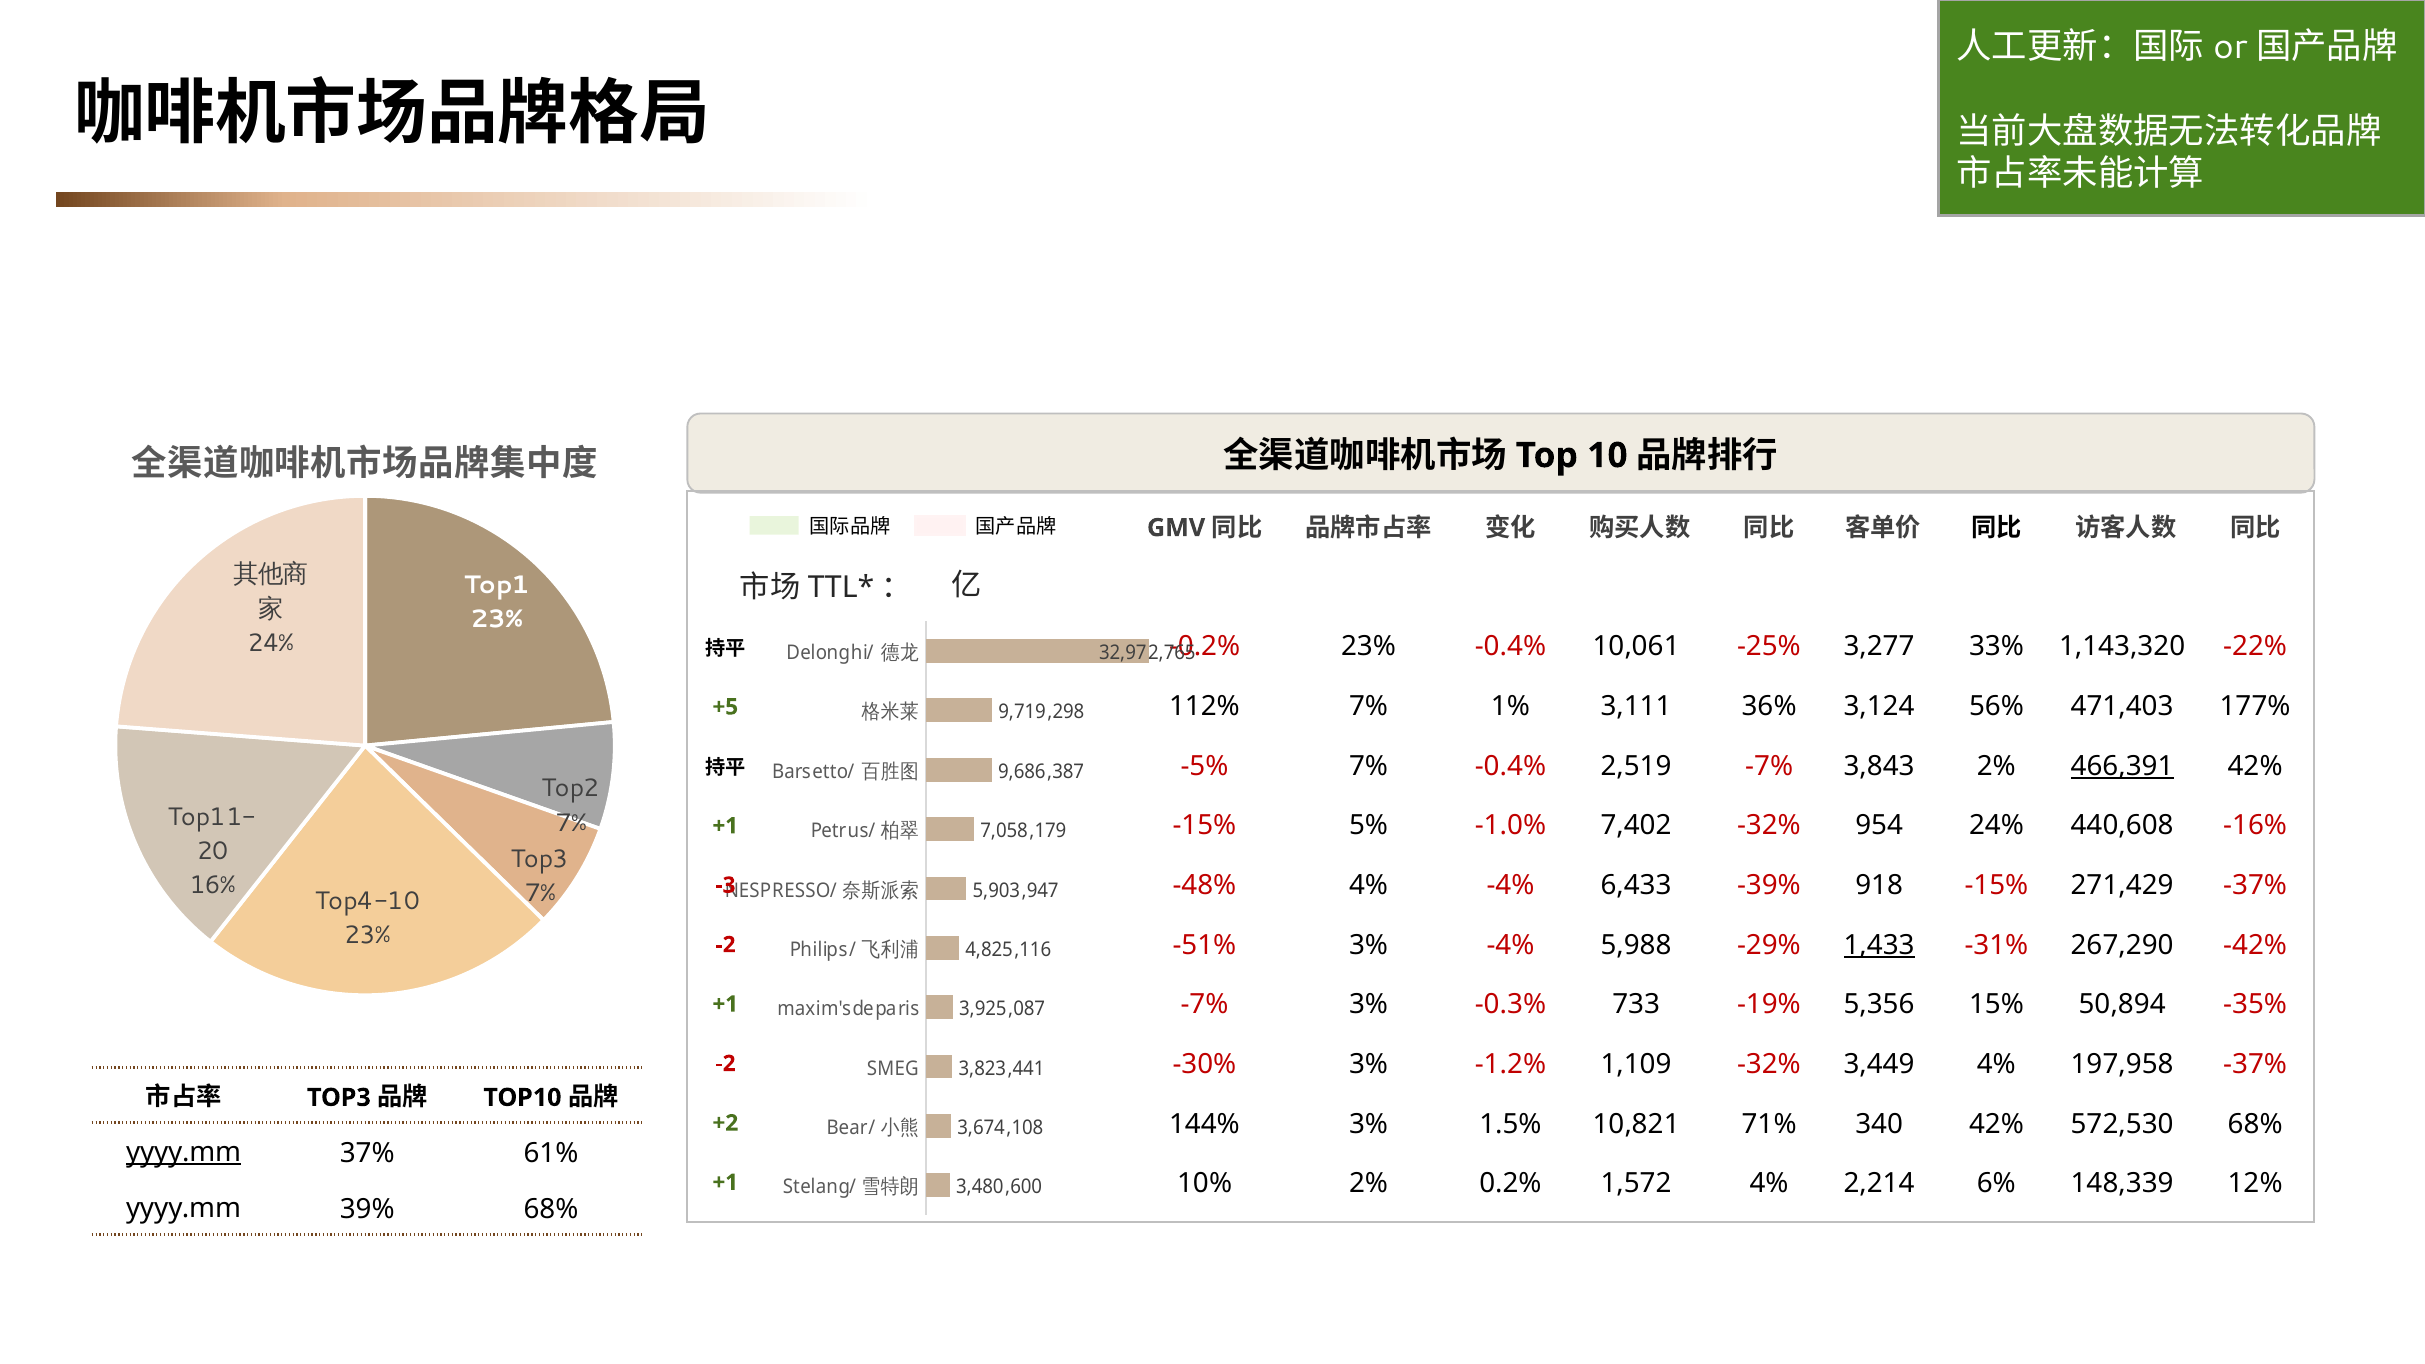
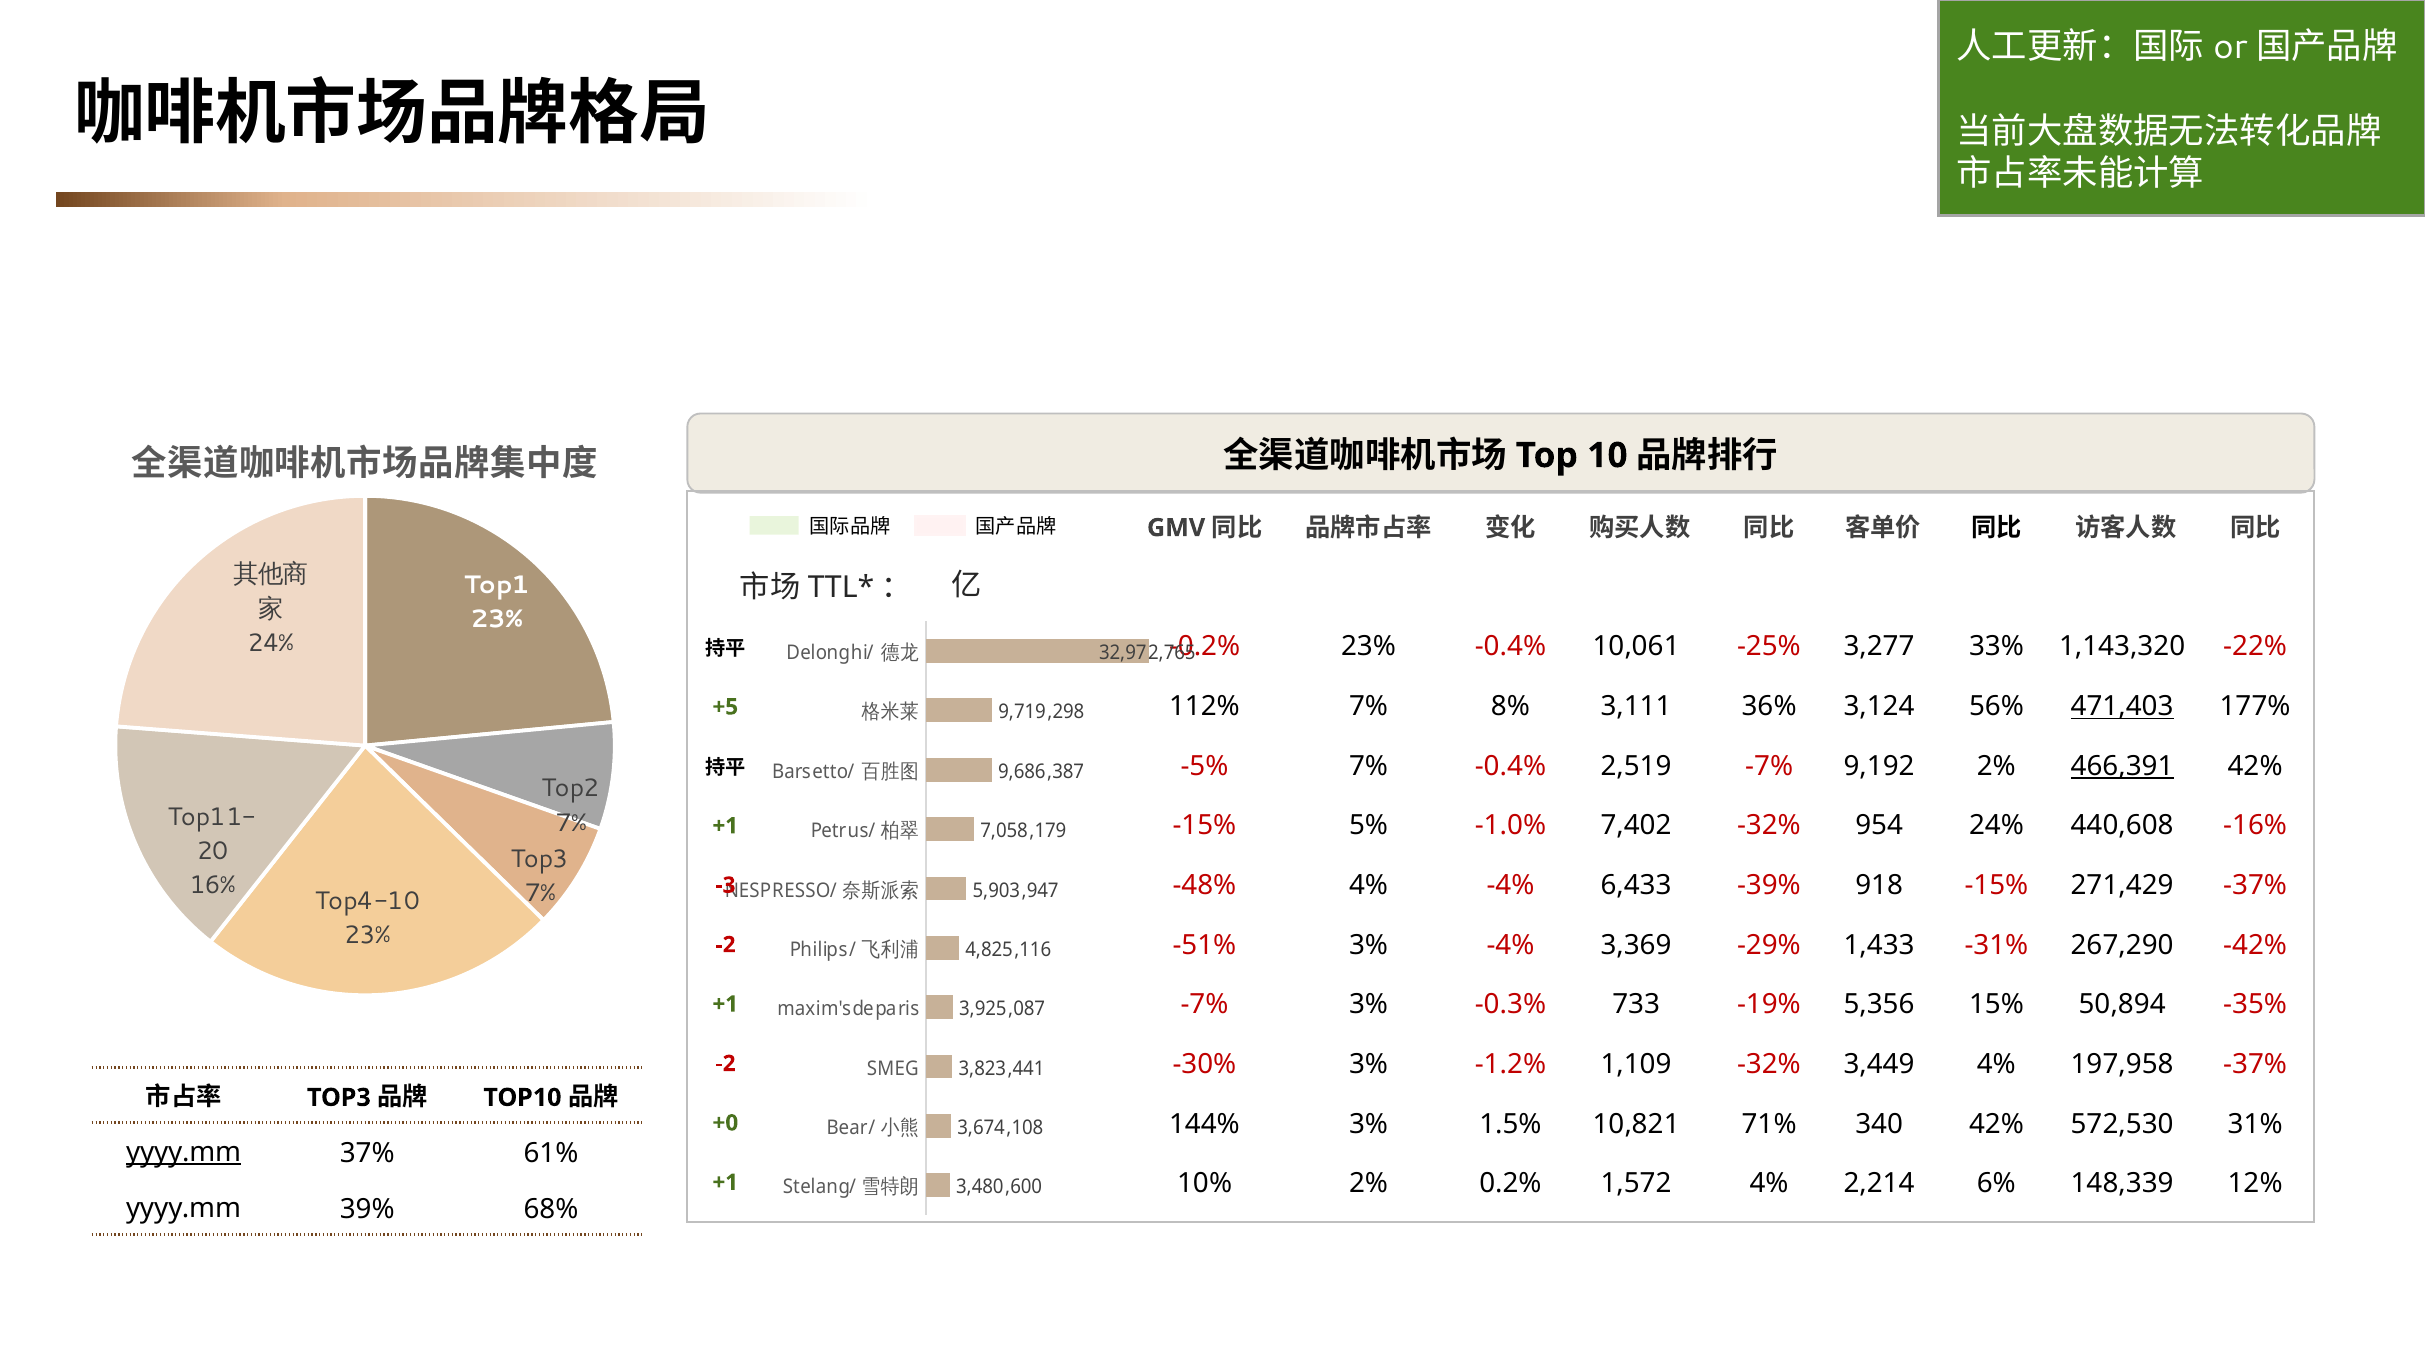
1%: 1% -> 8%
471,403 underline: none -> present
3,843: 3,843 -> 9,192
5,988: 5,988 -> 3,369
1,433 underline: present -> none
572,530 68%: 68% -> 31%
+2: +2 -> +0
